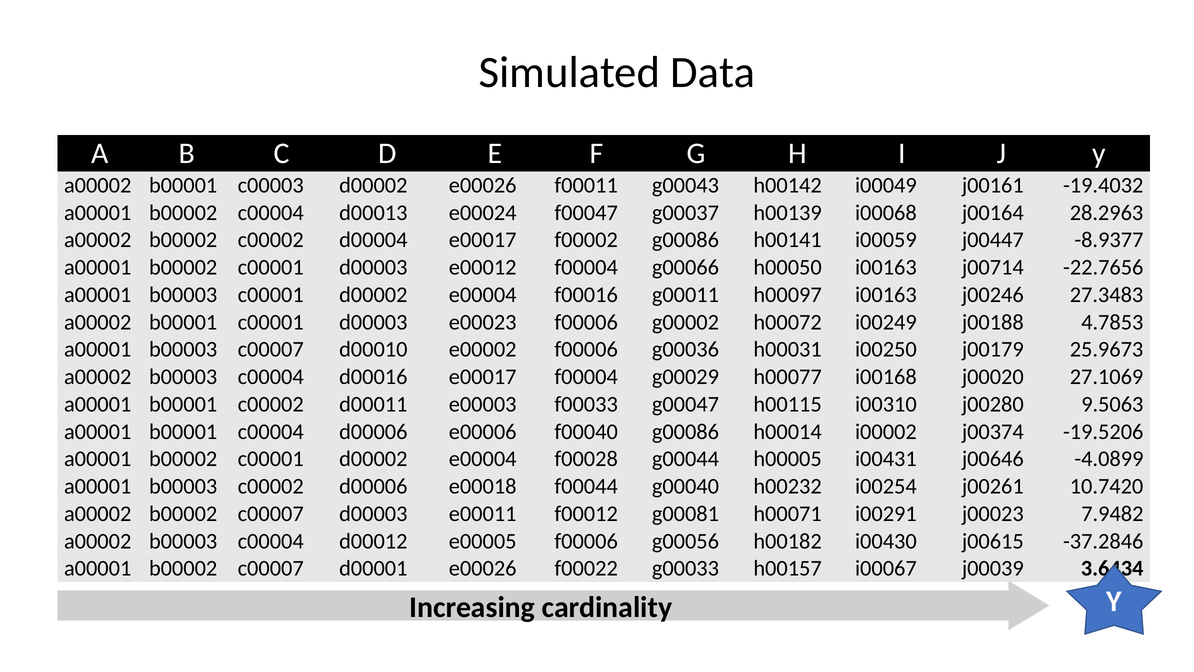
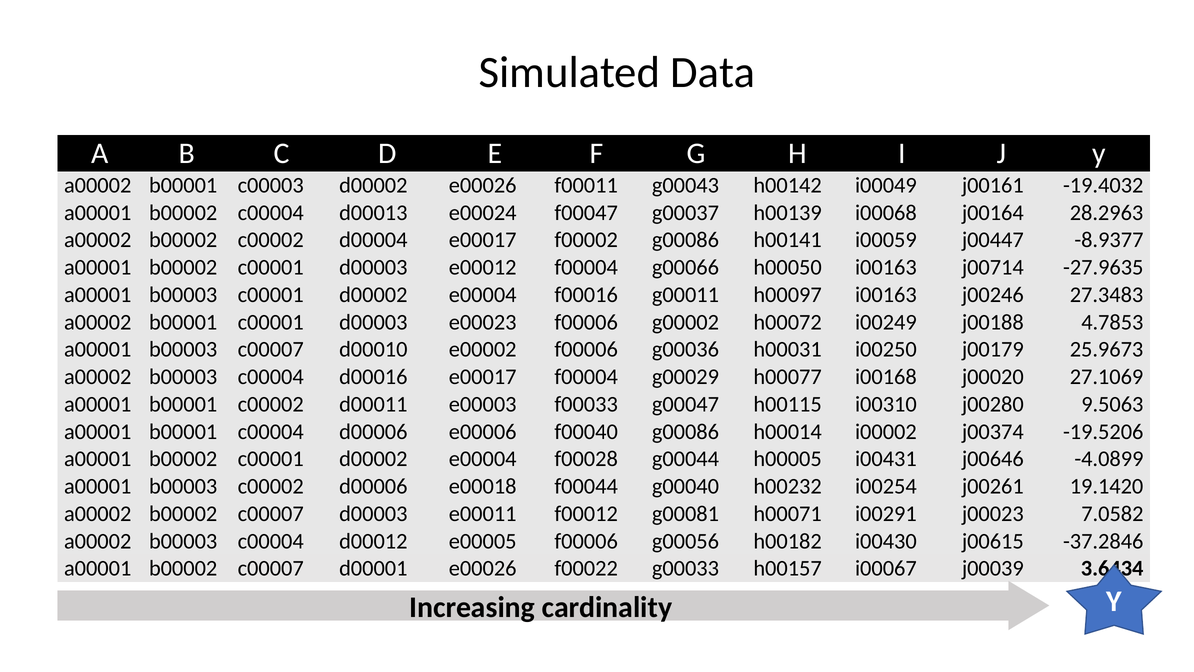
-22.7656: -22.7656 -> -27.9635
10.7420: 10.7420 -> 19.1420
7.9482: 7.9482 -> 7.0582
